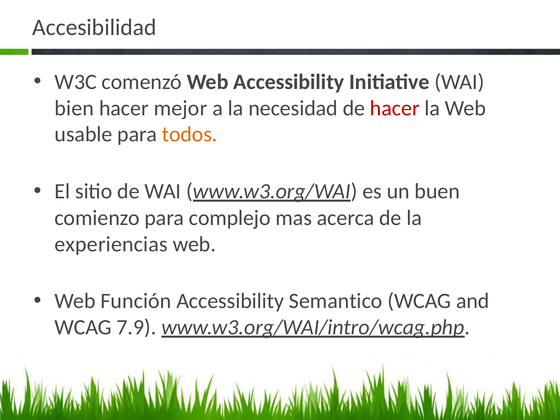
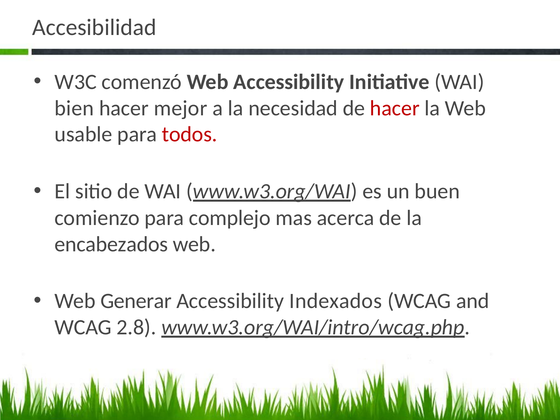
todos colour: orange -> red
experiencias: experiencias -> encabezados
Función: Función -> Generar
Semantico: Semantico -> Indexados
7.9: 7.9 -> 2.8
